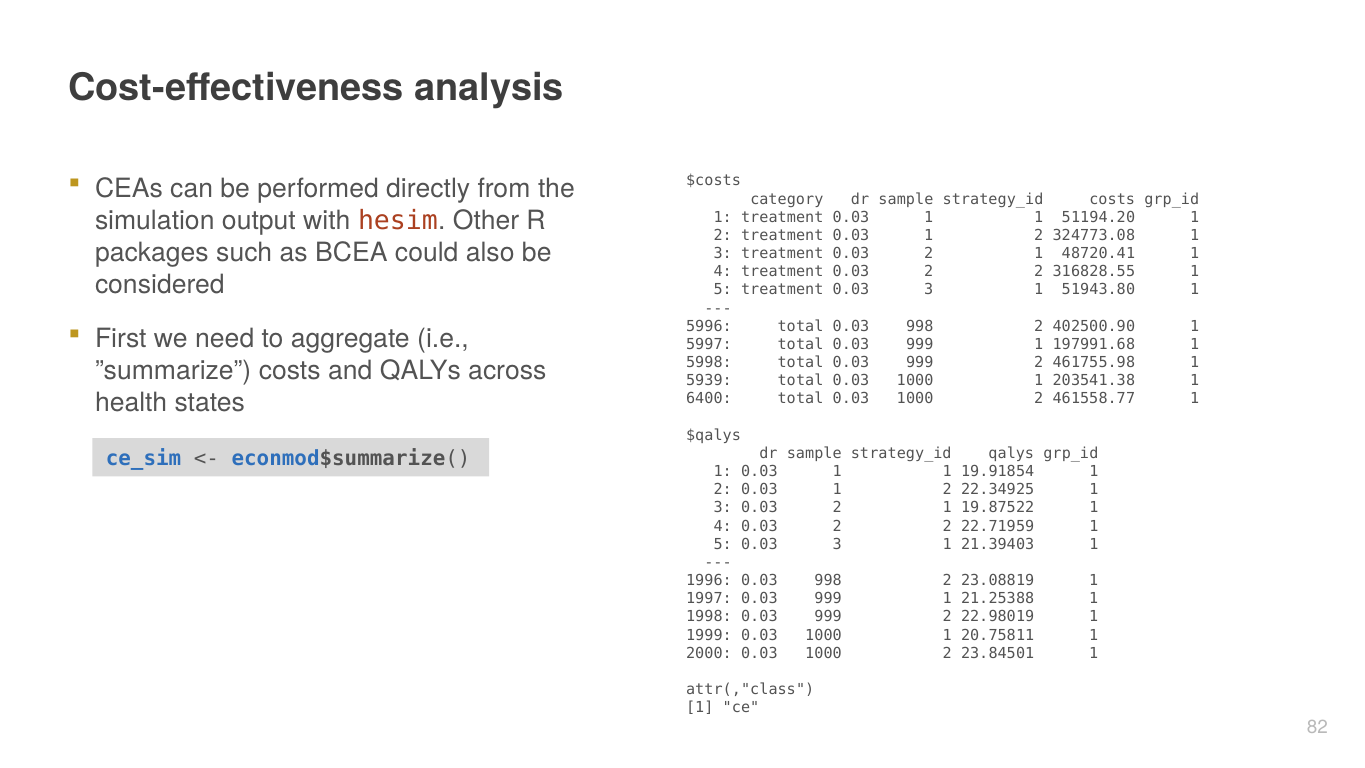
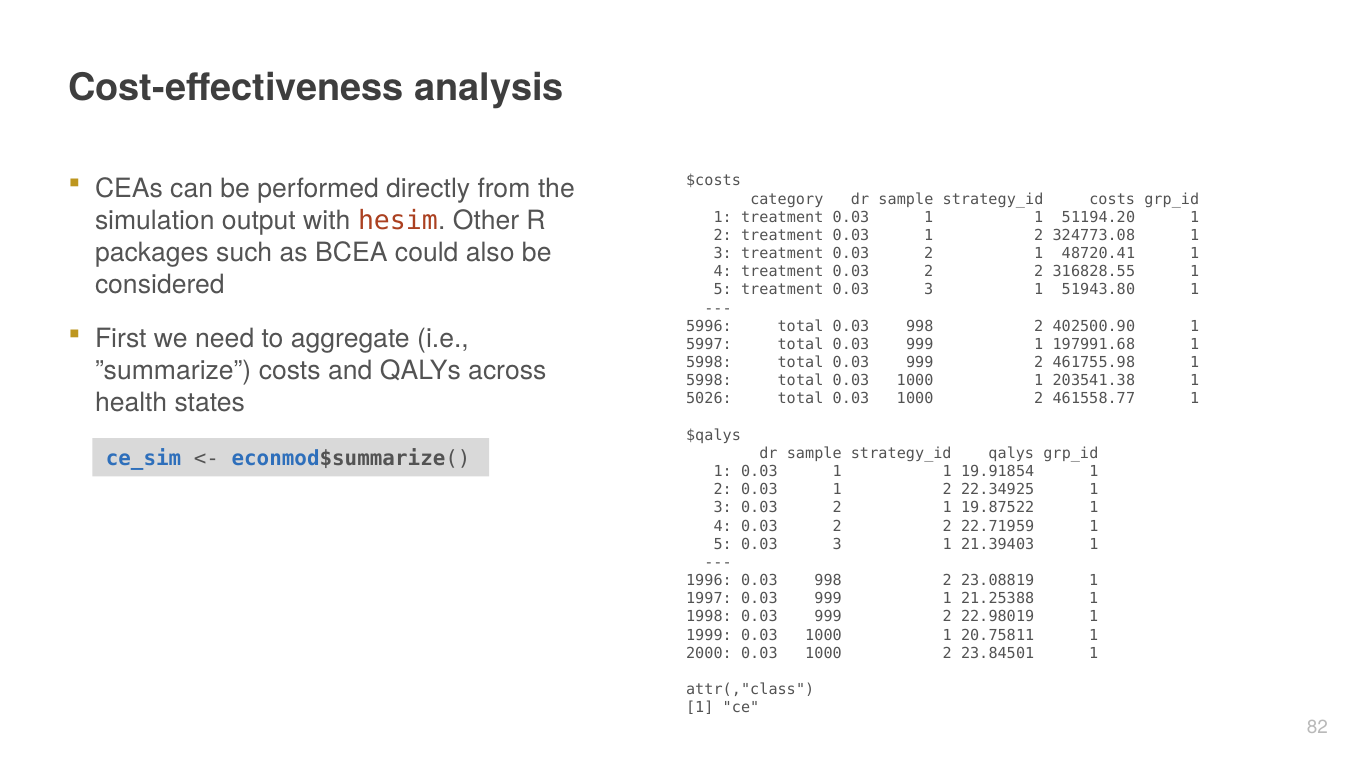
5939 at (709, 381): 5939 -> 5998
6400: 6400 -> 5026
